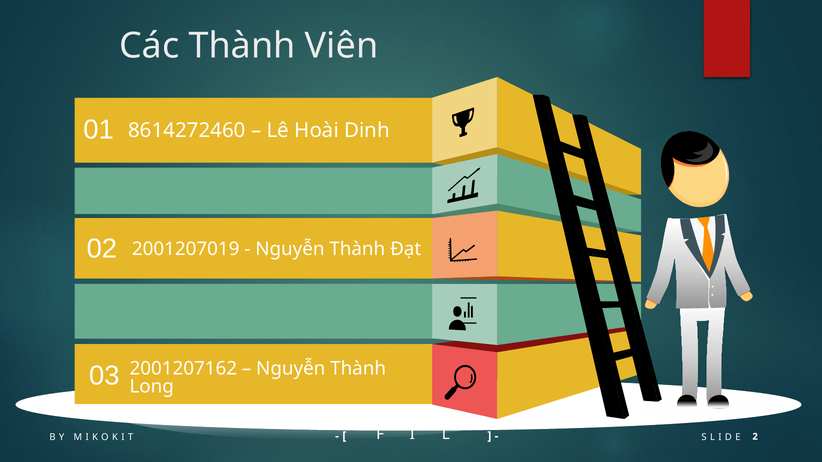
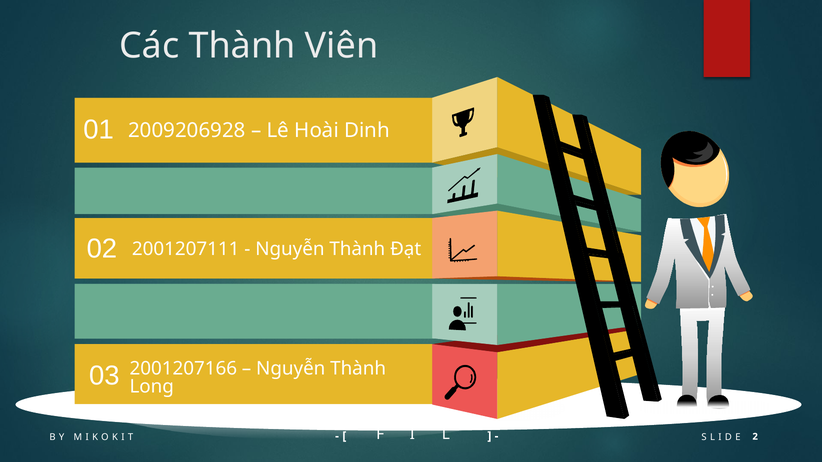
8614272460: 8614272460 -> 2009206928
2001207019: 2001207019 -> 2001207111
2001207162: 2001207162 -> 2001207166
